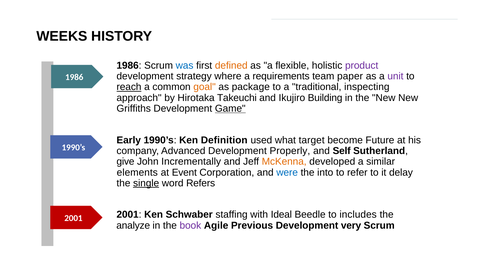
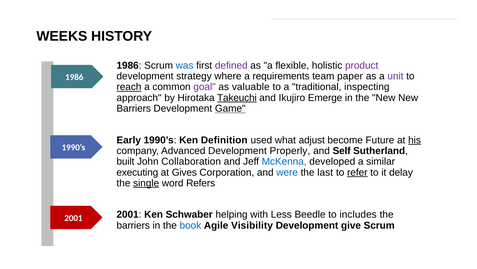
defined colour: orange -> purple
goal colour: orange -> purple
package: package -> valuable
Takeuchi underline: none -> present
Building: Building -> Emerge
Griffiths at (134, 108): Griffiths -> Barriers
target: target -> adjust
his underline: none -> present
give: give -> built
Incrementally: Incrementally -> Collaboration
McKenna colour: orange -> blue
elements: elements -> executing
Event: Event -> Gives
into: into -> last
refer underline: none -> present
staffing: staffing -> helping
Ideal: Ideal -> Less
analyze at (133, 225): analyze -> barriers
book colour: purple -> blue
Previous: Previous -> Visibility
very: very -> give
